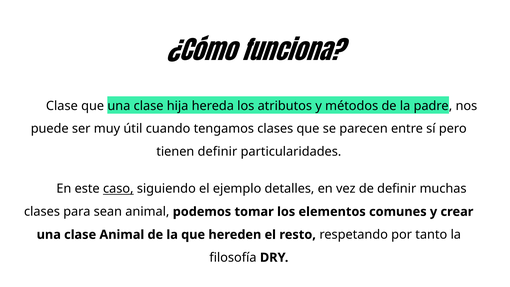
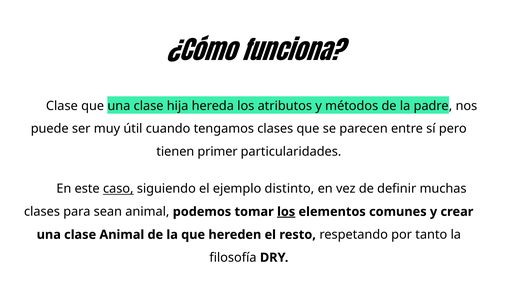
tienen definir: definir -> primer
detalles: detalles -> distinto
los at (286, 212) underline: none -> present
